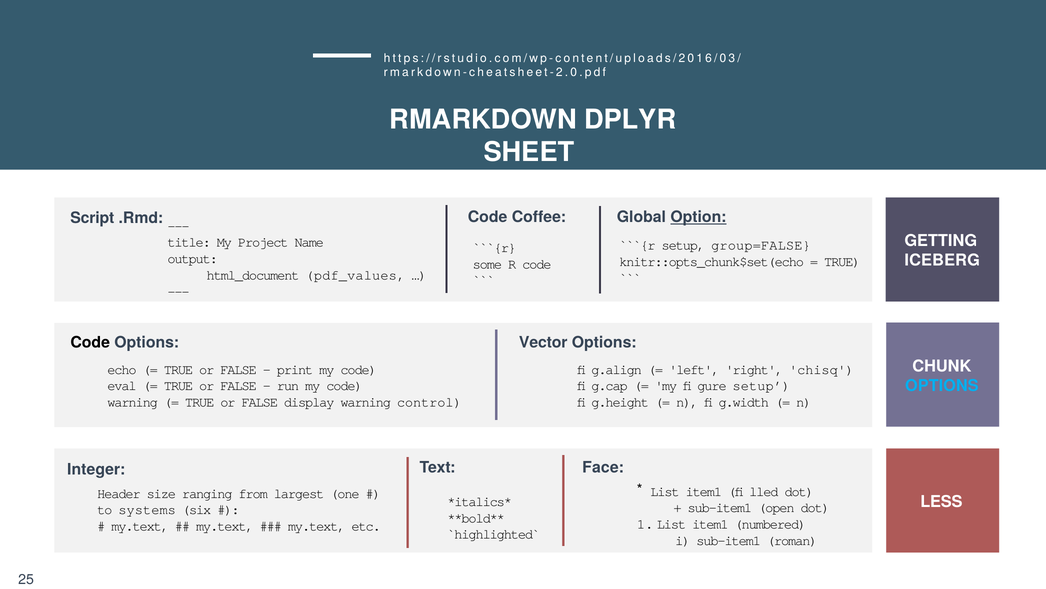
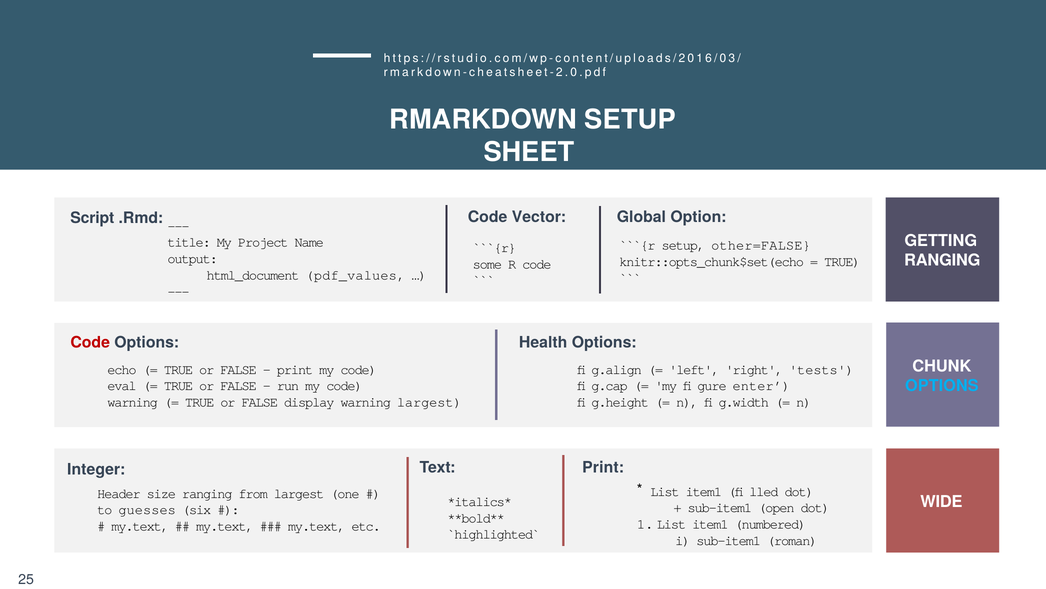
RMARKDOWN DPLYR: DPLYR -> SETUP
Option underline: present -> none
Coffee: Coffee -> Vector
group=FALSE: group=FALSE -> other=FALSE
ICEBERG at (942, 260): ICEBERG -> RANGING
Vector: Vector -> Health
Code at (90, 342) colour: black -> red
chisq: chisq -> tests
setup at (761, 386): setup -> enter
warning control: control -> largest
Text Face: Face -> Print
LESS: LESS -> WIDE
systems: systems -> guesses
